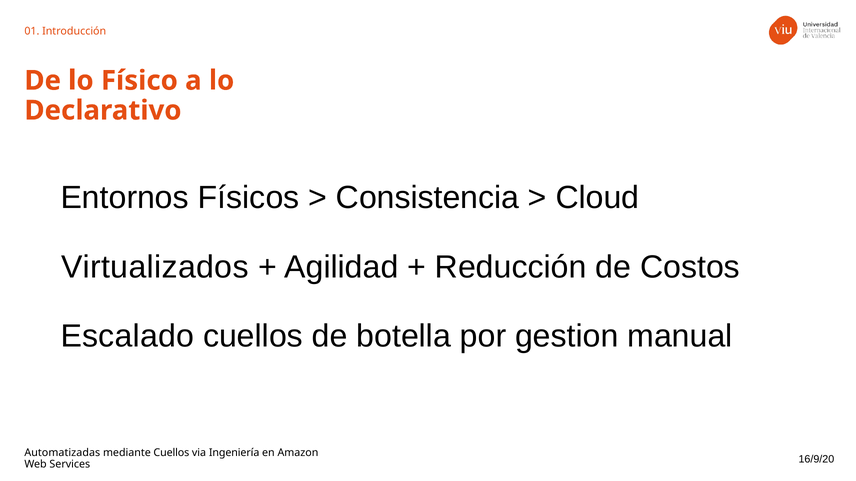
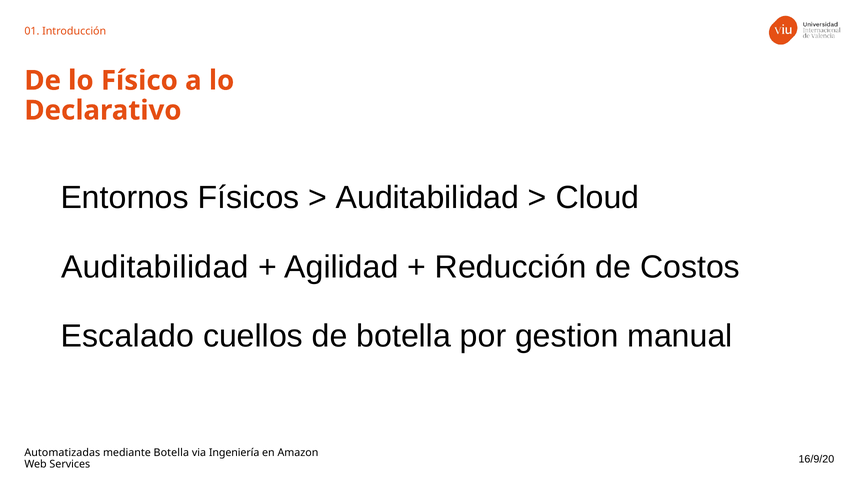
Consistencia at (428, 198): Consistencia -> Auditabilidad
Virtualizados at (155, 267): Virtualizados -> Auditabilidad
mediante Cuellos: Cuellos -> Botella
